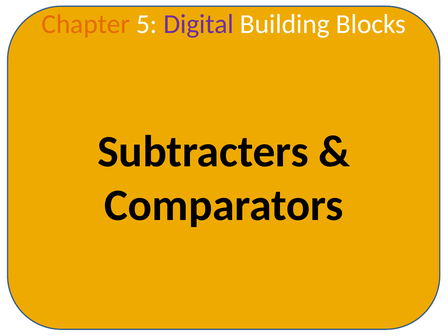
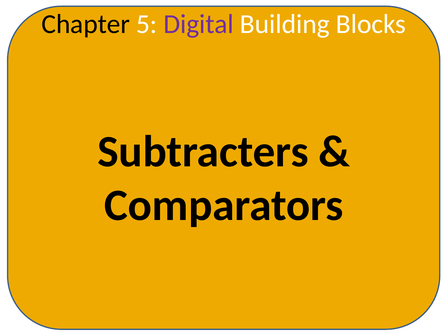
Chapter colour: orange -> black
